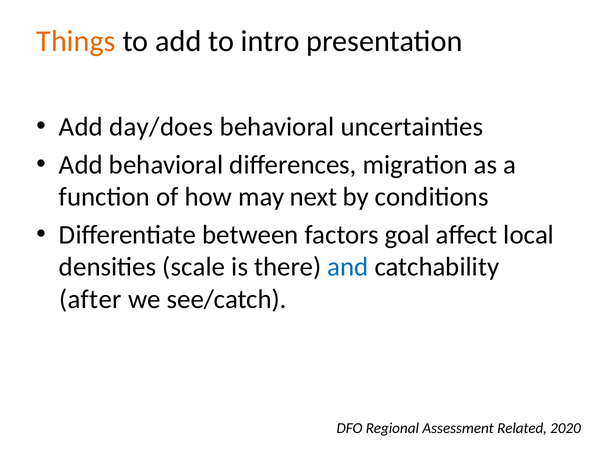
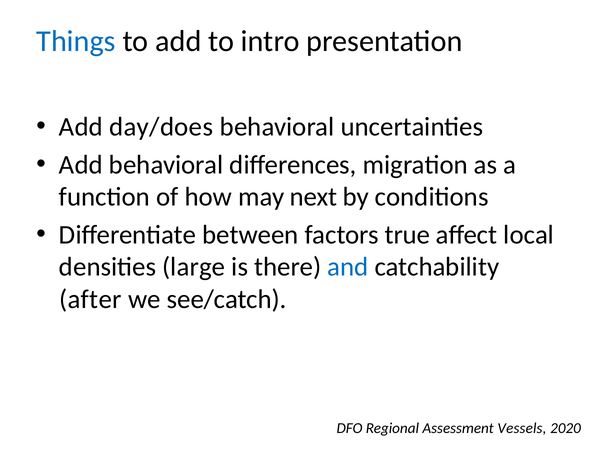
Things colour: orange -> blue
goal: goal -> true
scale: scale -> large
Related: Related -> Vessels
